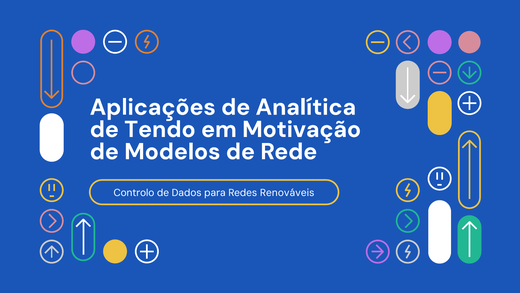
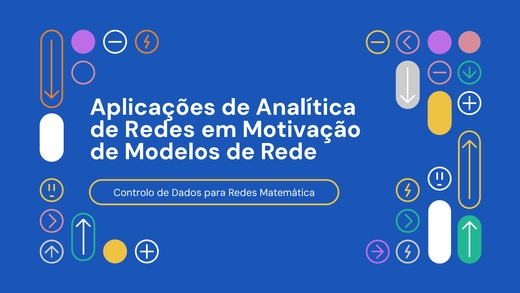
de Tendo: Tendo -> Redes
Renováveis: Renováveis -> Matemática
